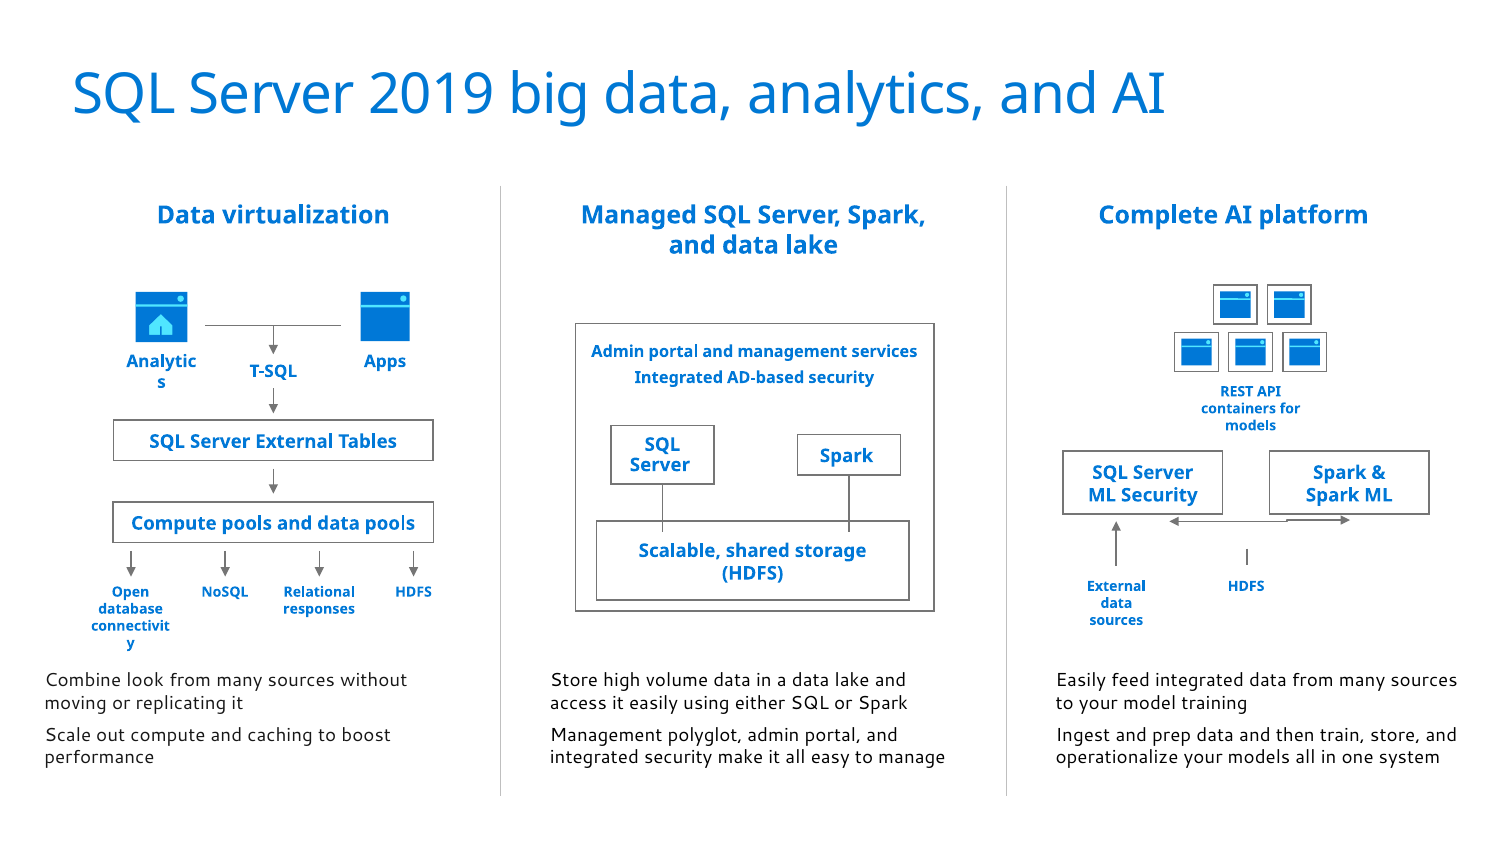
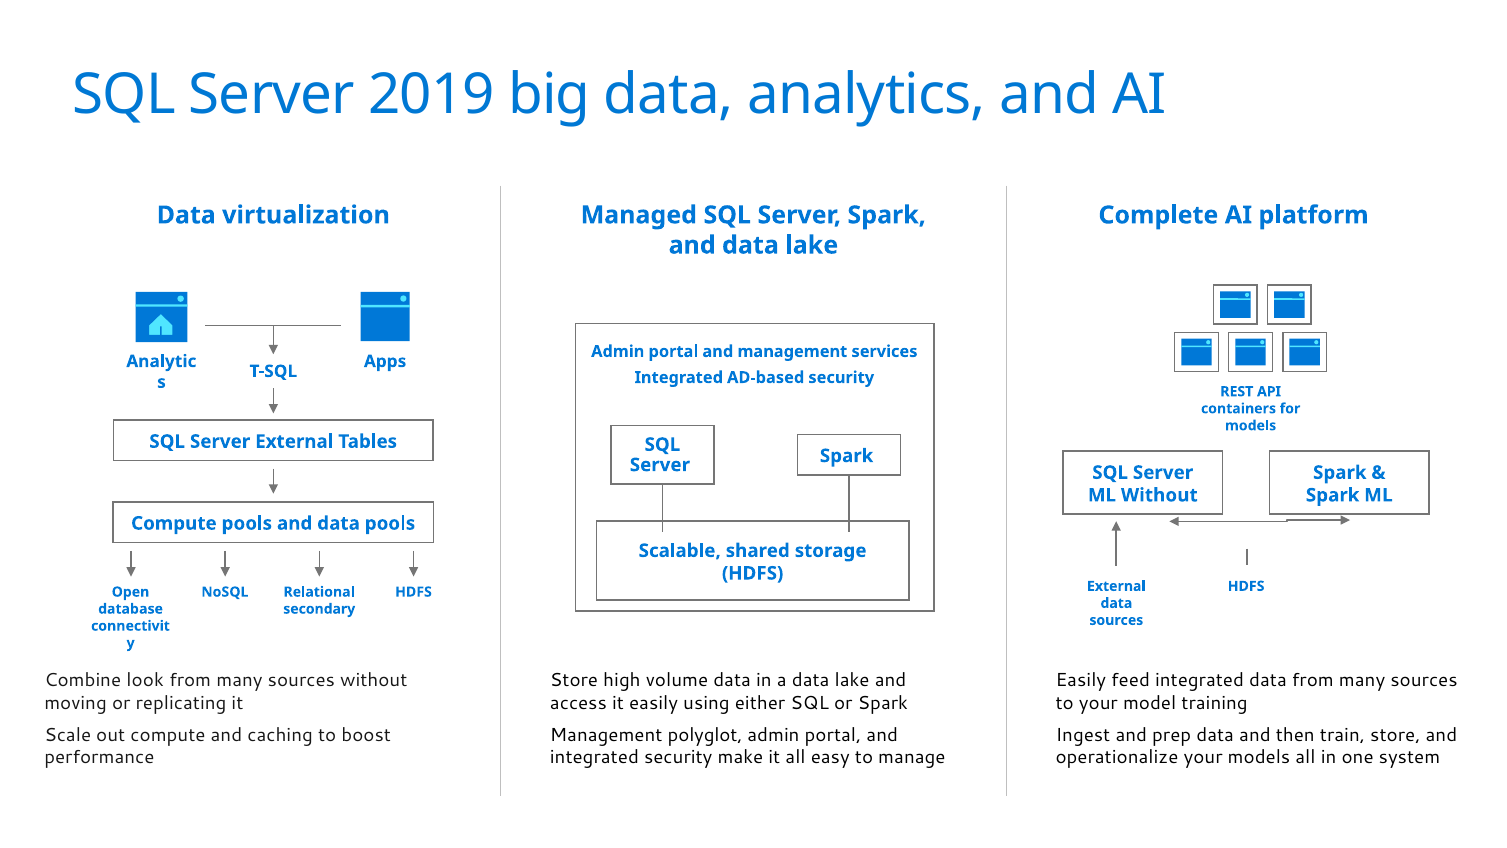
ML Security: Security -> Without
responses: responses -> secondary
